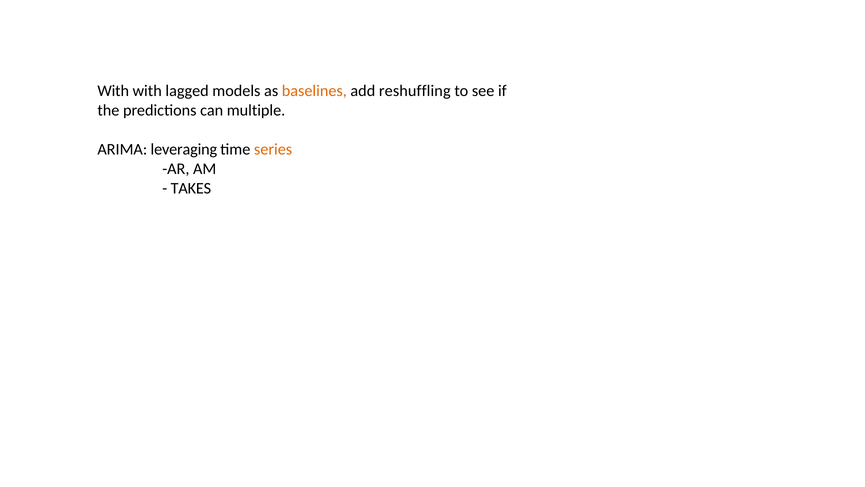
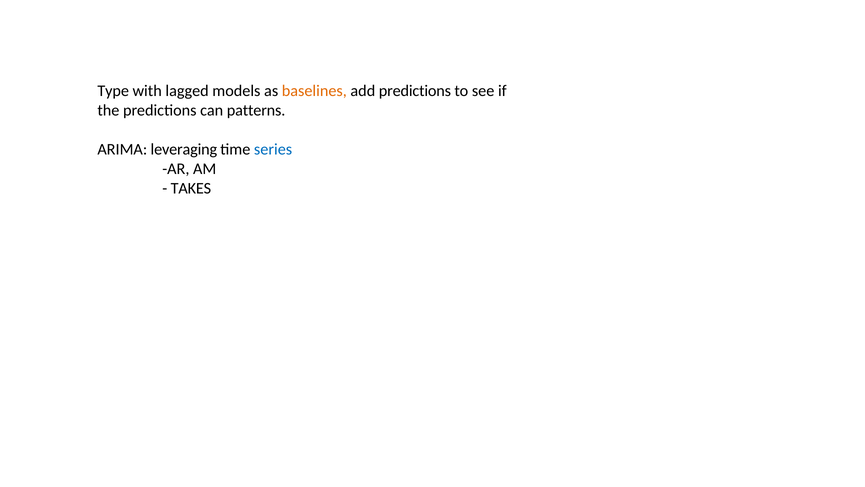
With at (113, 91): With -> Type
add reshuffling: reshuffling -> predictions
multiple: multiple -> patterns
series colour: orange -> blue
